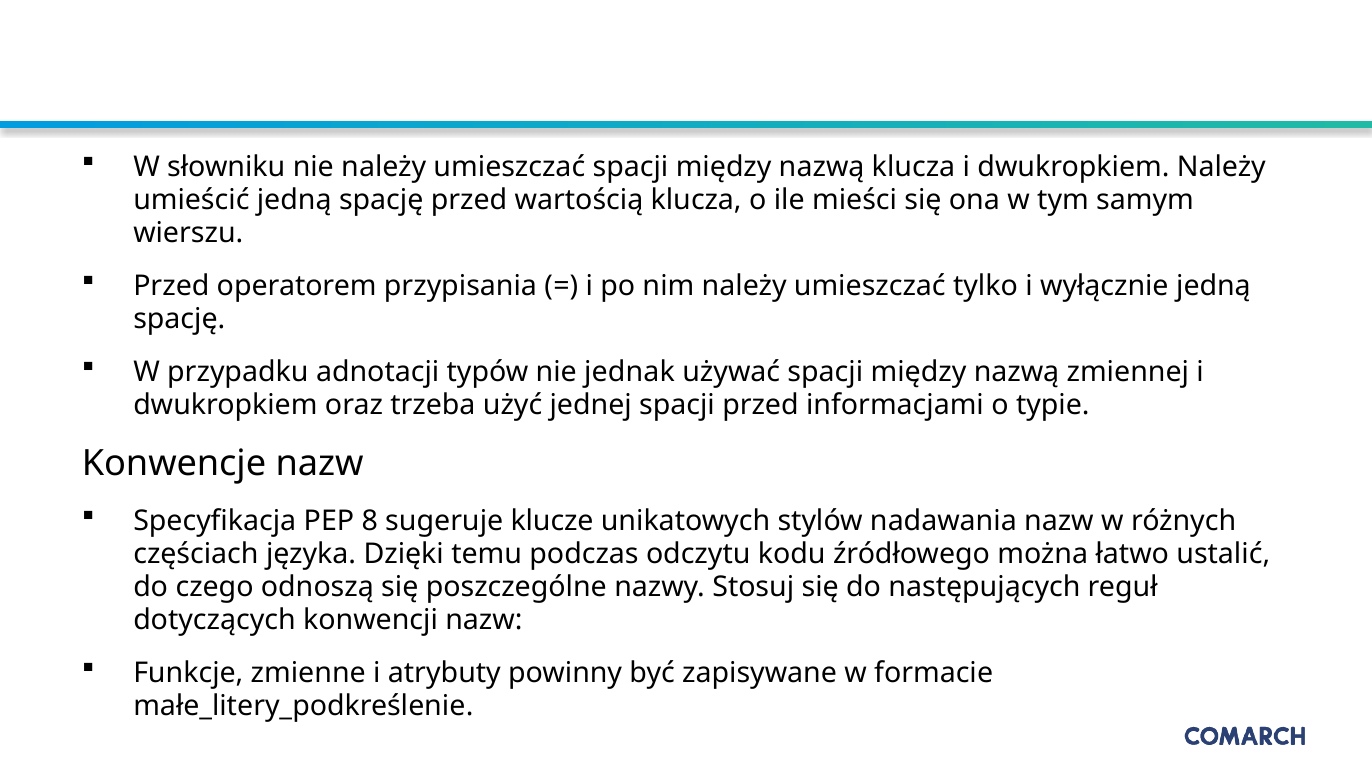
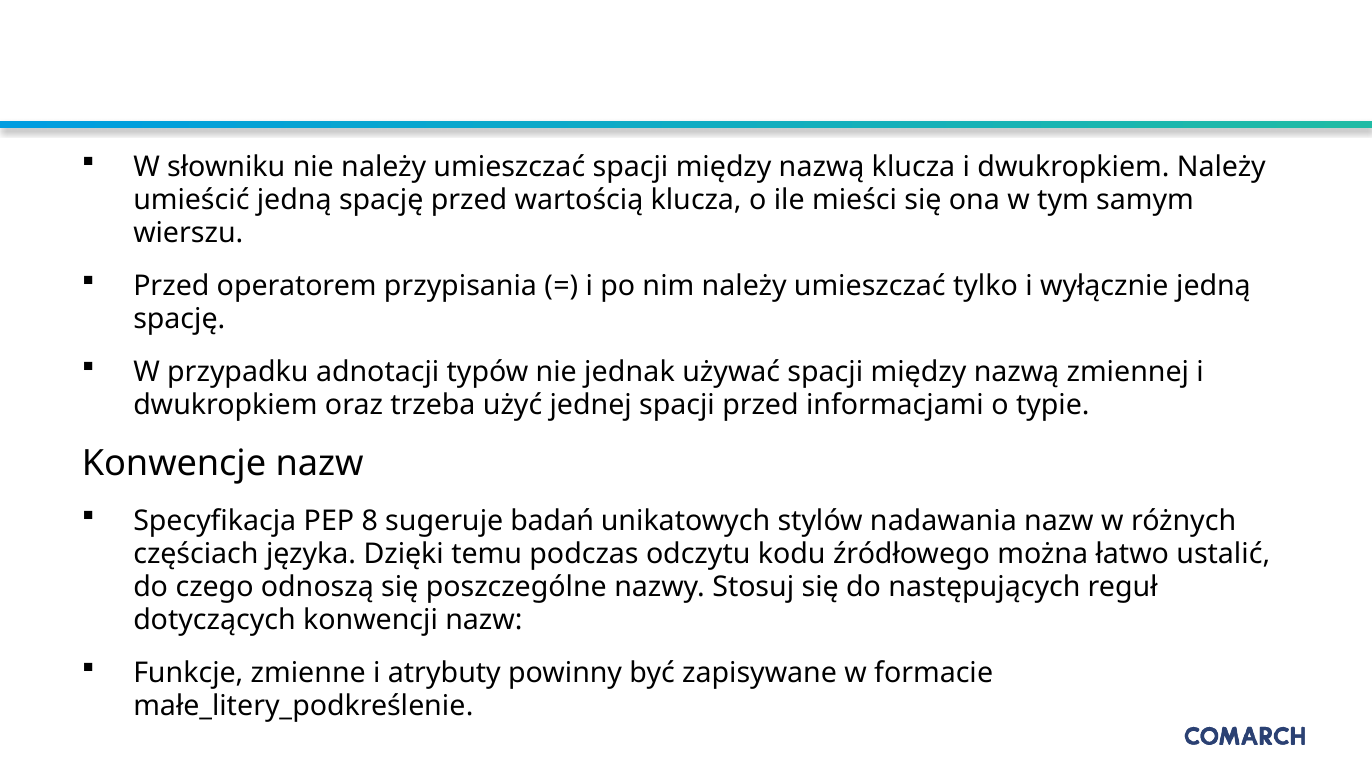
klucze: klucze -> badań
